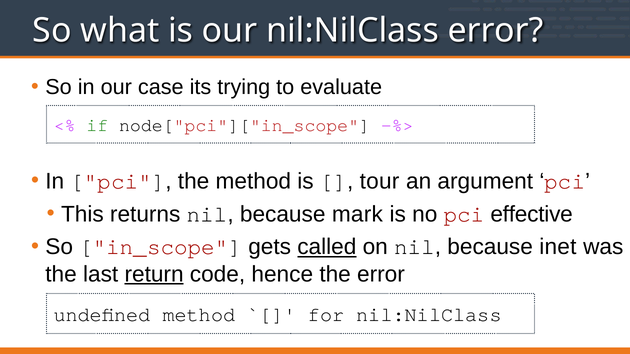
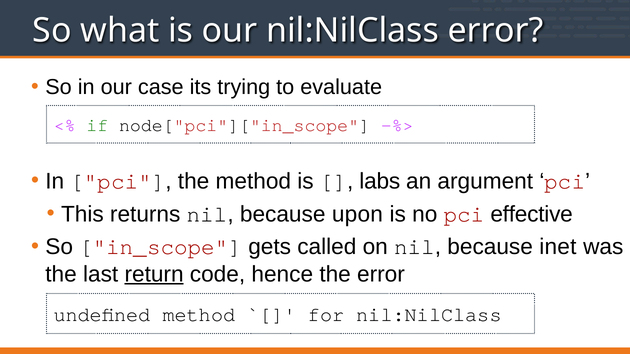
tour: tour -> labs
mark: mark -> upon
called underline: present -> none
